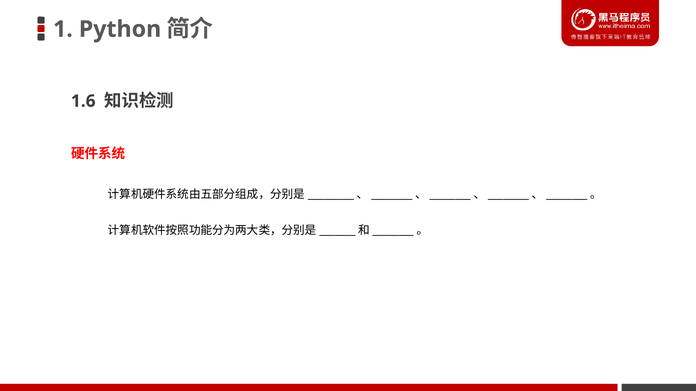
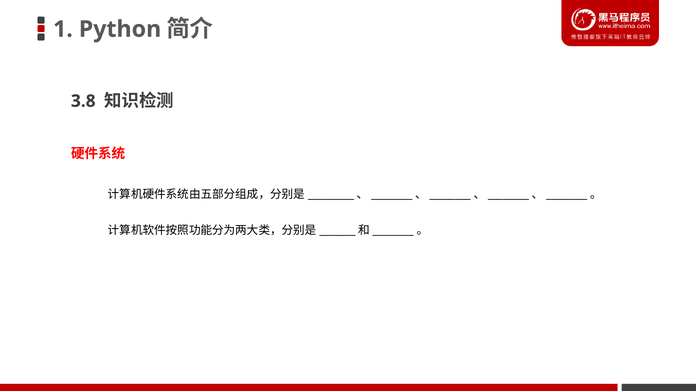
1.6: 1.6 -> 3.8
